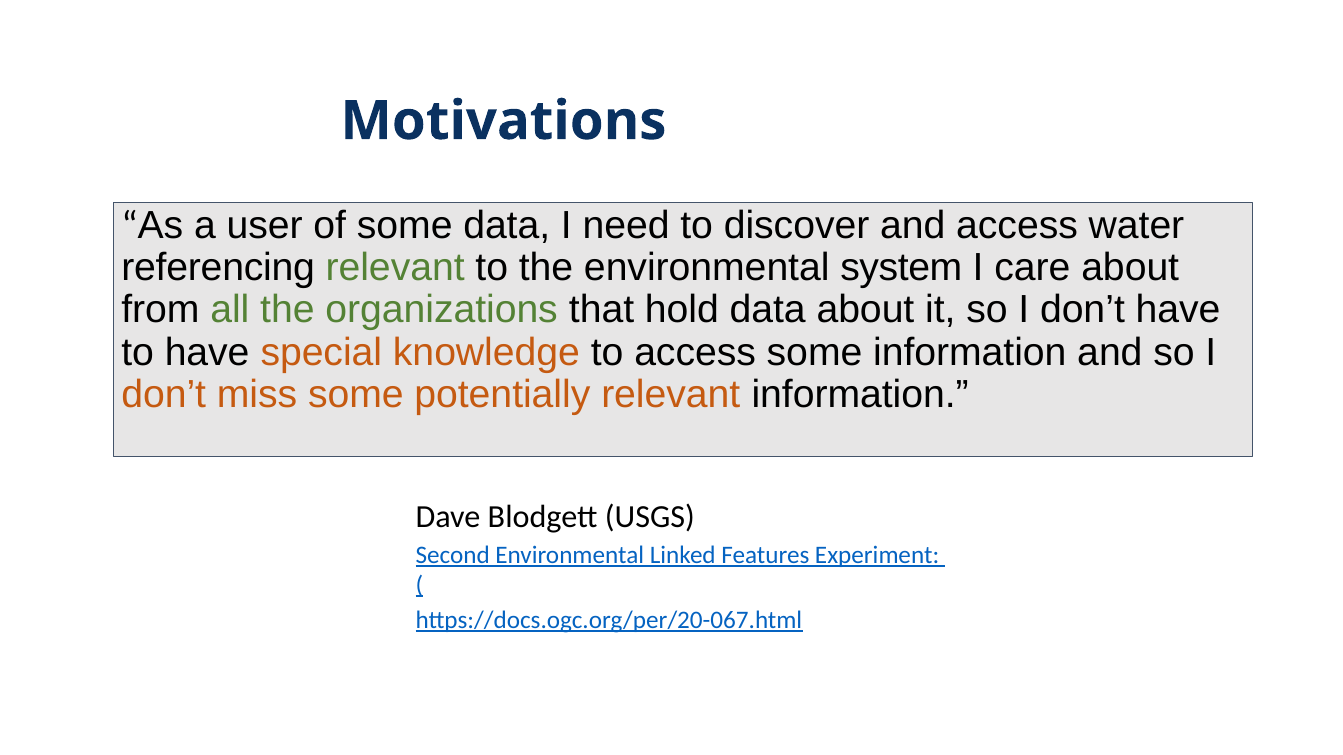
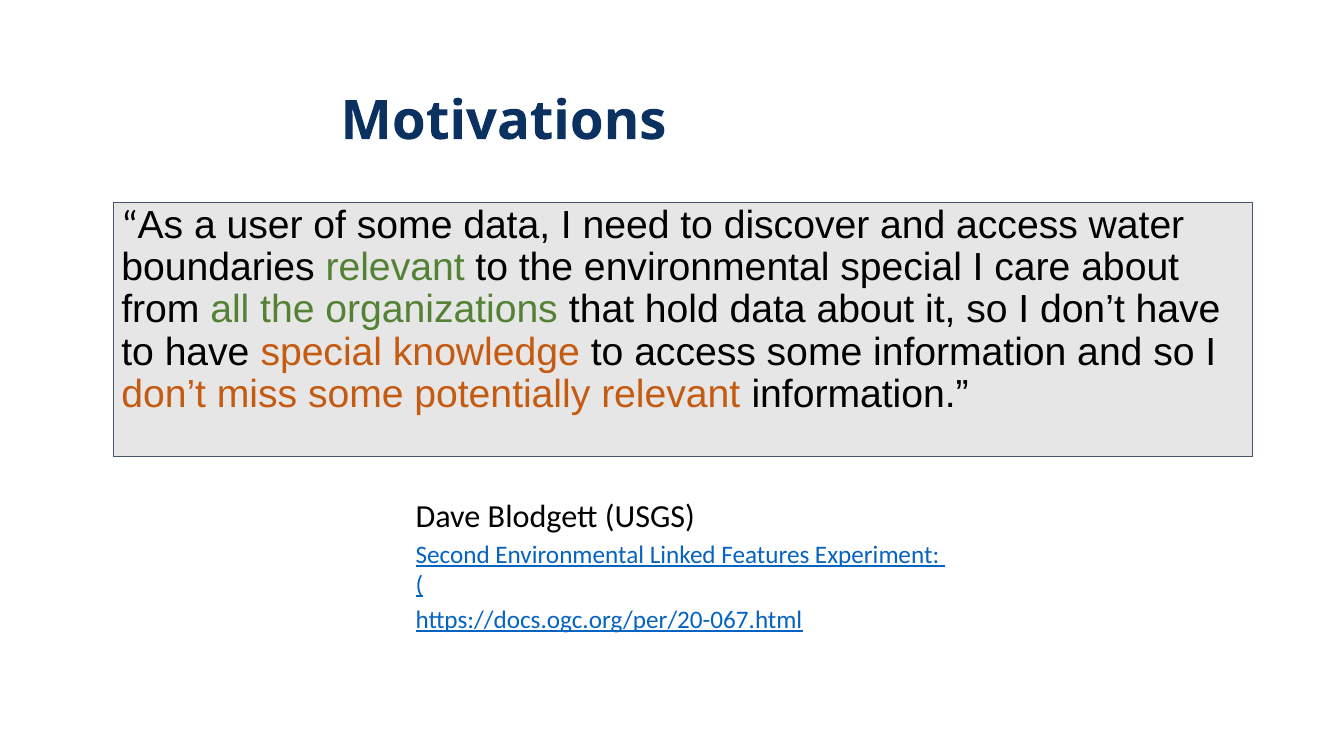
referencing at (218, 268): referencing -> boundaries
environmental system: system -> special
